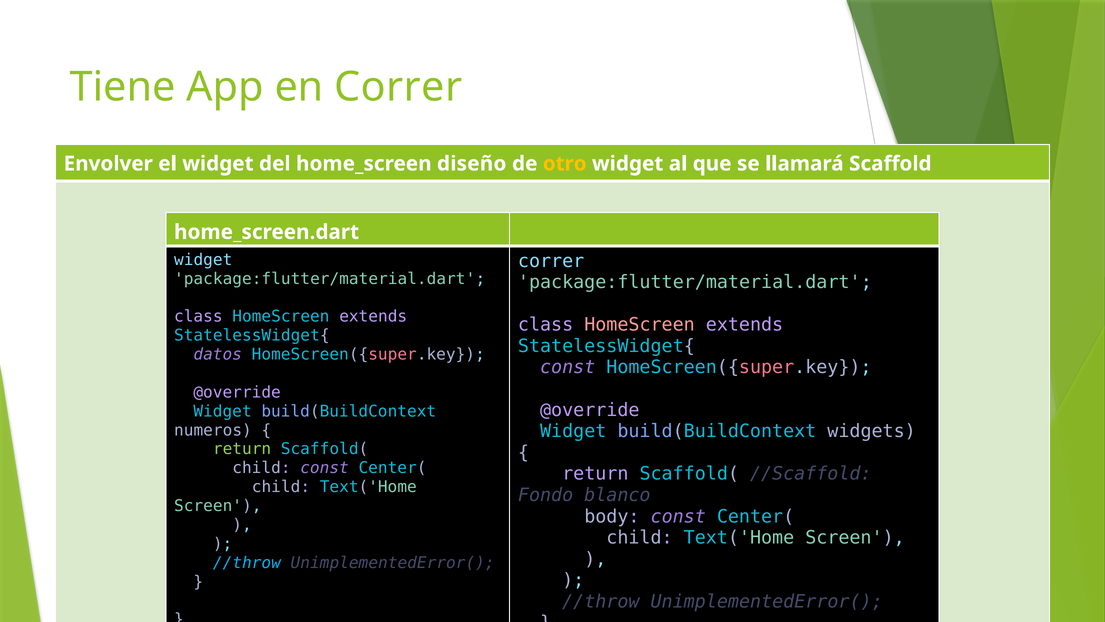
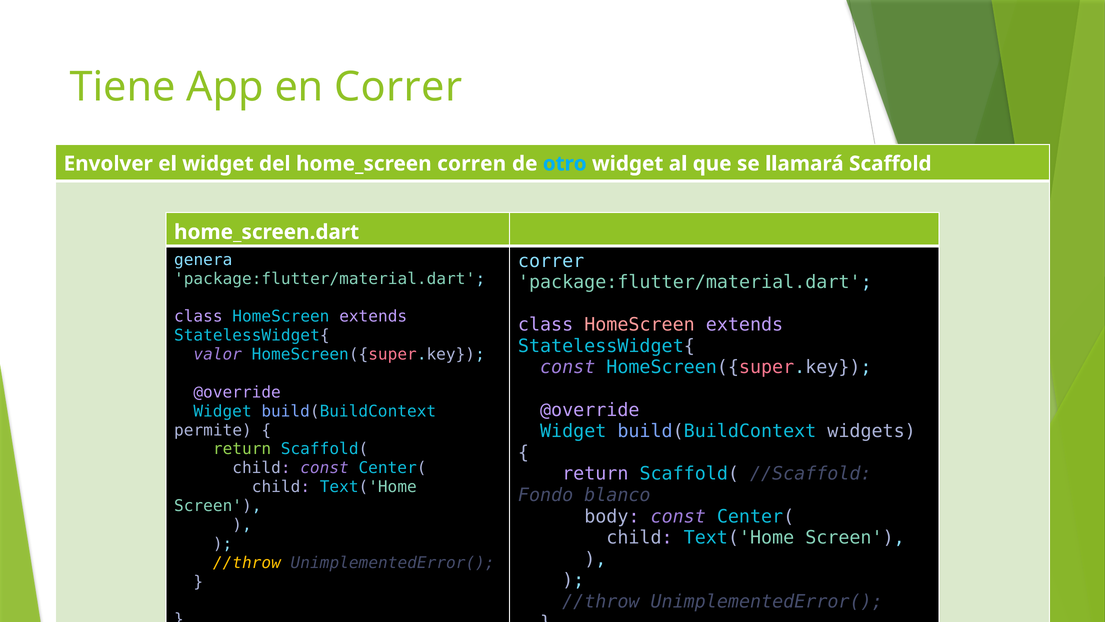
diseño: diseño -> corren
otro colour: yellow -> light blue
widget at (203, 260): widget -> genera
datos: datos -> valor
numeros: numeros -> permite
//throw at (247, 562) colour: light blue -> yellow
